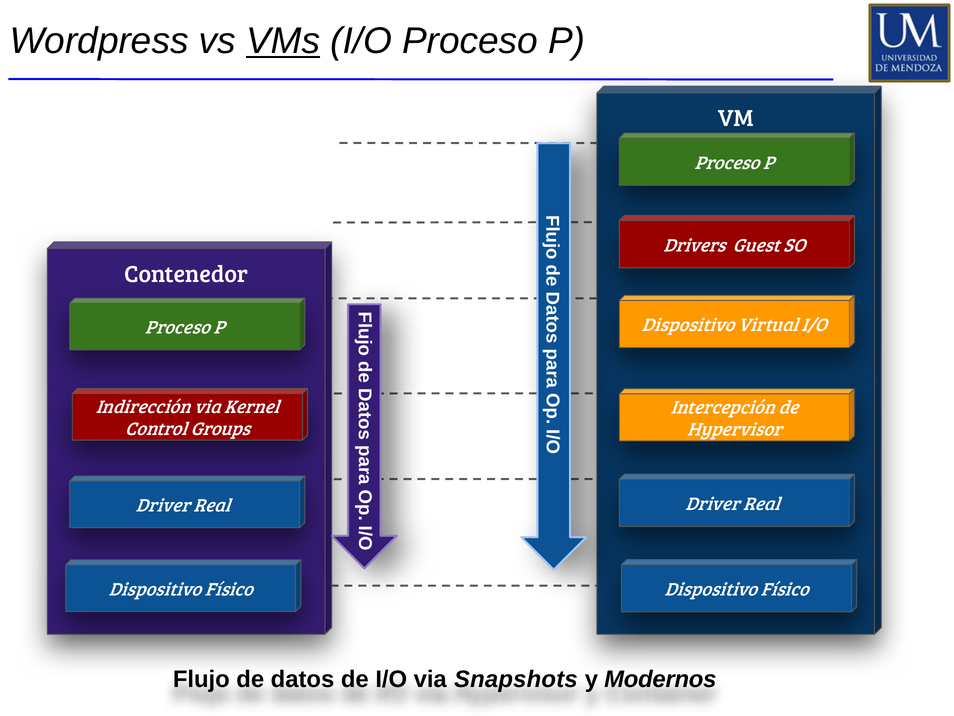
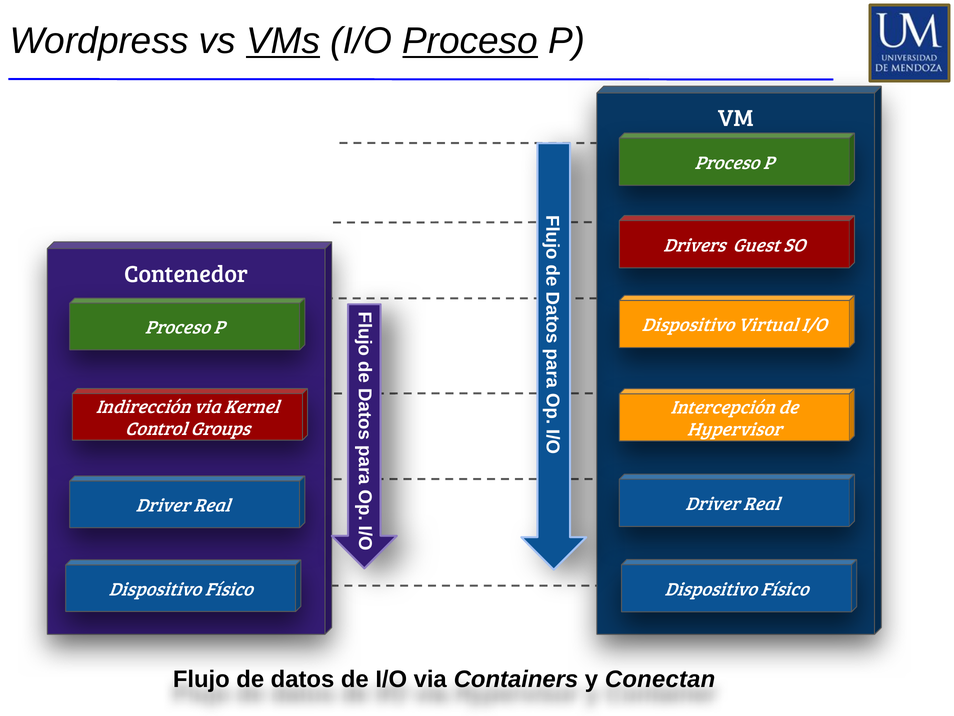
Proceso at (470, 41) underline: none -> present
Snapshots: Snapshots -> Containers
Modernos: Modernos -> Conectan
